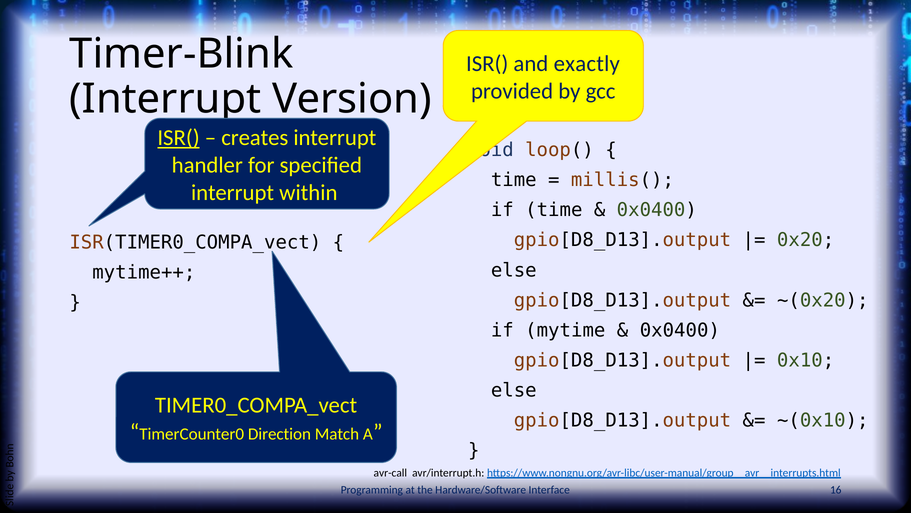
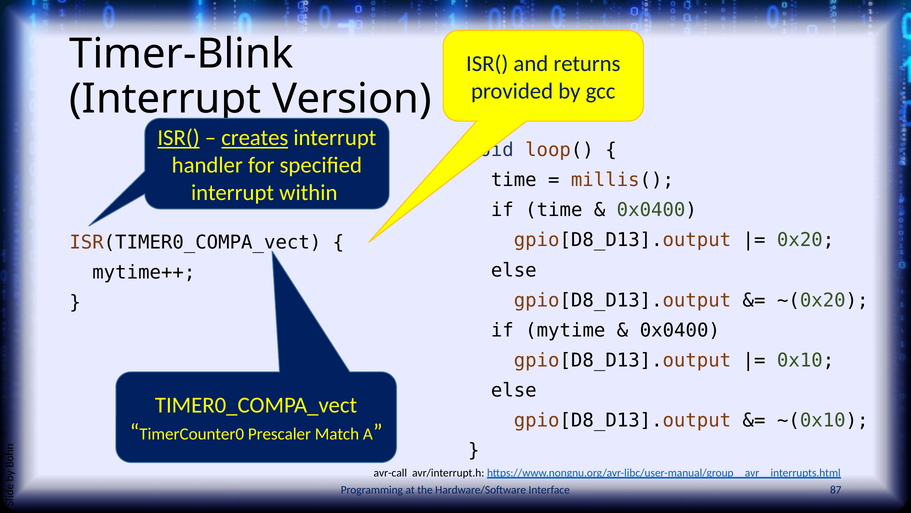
exactly: exactly -> returns
creates underline: none -> present
Direction: Direction -> Prescaler
16: 16 -> 87
